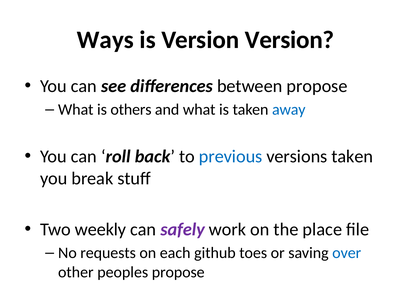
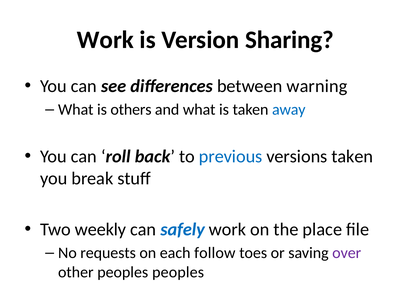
Ways at (105, 40): Ways -> Work
Version Version: Version -> Sharing
between propose: propose -> warning
safely colour: purple -> blue
github: github -> follow
over colour: blue -> purple
peoples propose: propose -> peoples
